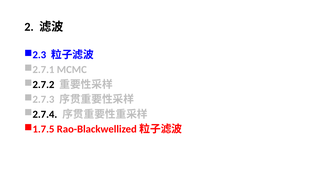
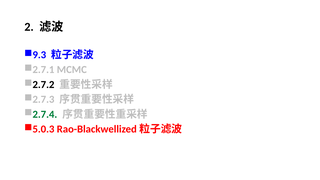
2.3: 2.3 -> 9.3
2.7.4 colour: black -> green
1.7.5: 1.7.5 -> 5.0.3
